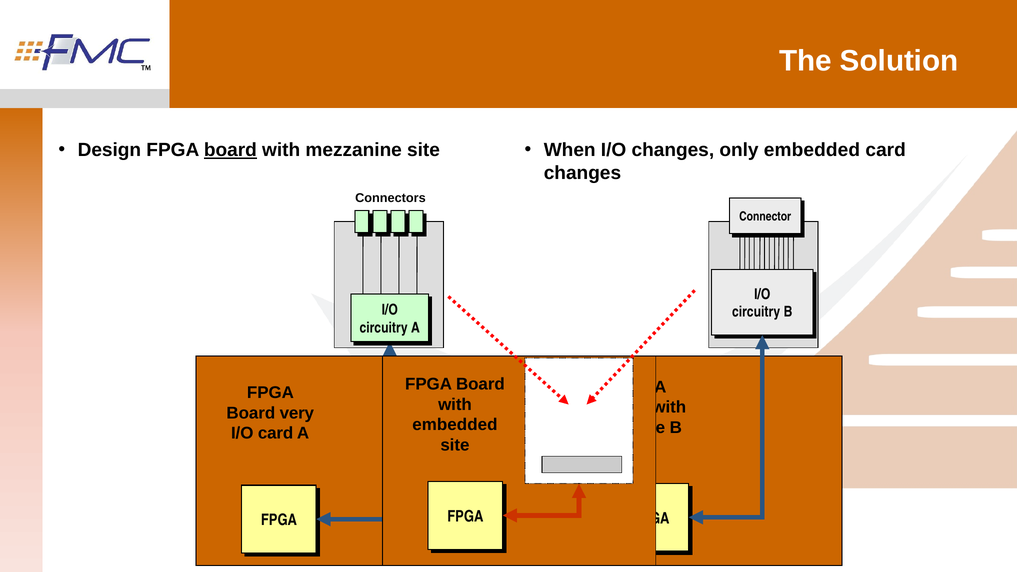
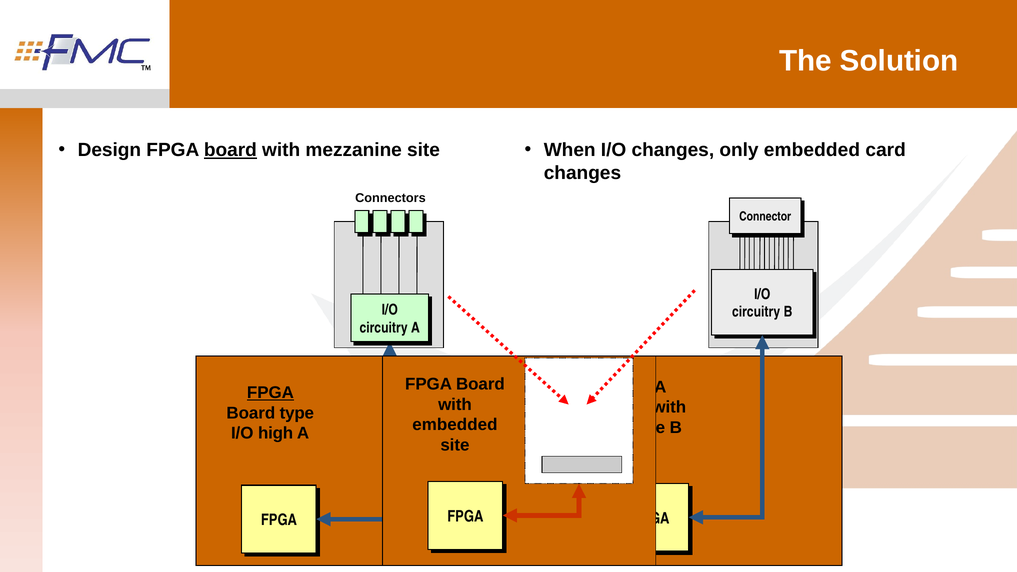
FPGA at (270, 393) underline: none -> present
Board very: very -> type
I/O card: card -> high
